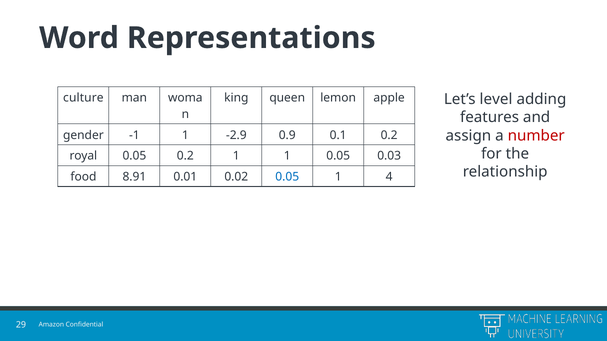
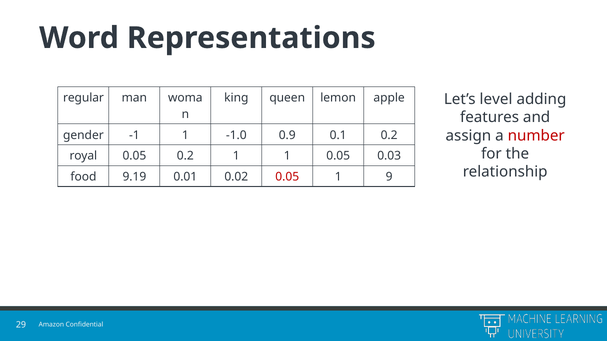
culture: culture -> regular
-2.9: -2.9 -> -1.0
8.91: 8.91 -> 9.19
0.05 at (287, 177) colour: blue -> red
4: 4 -> 9
